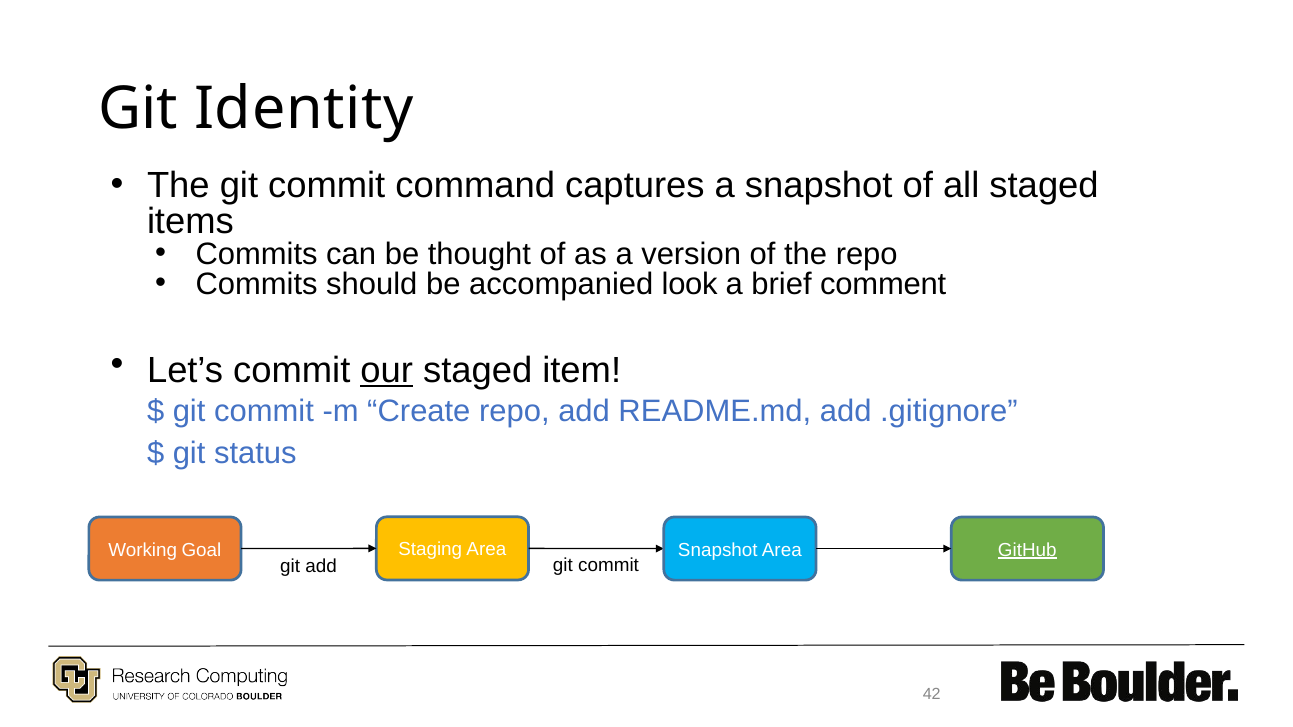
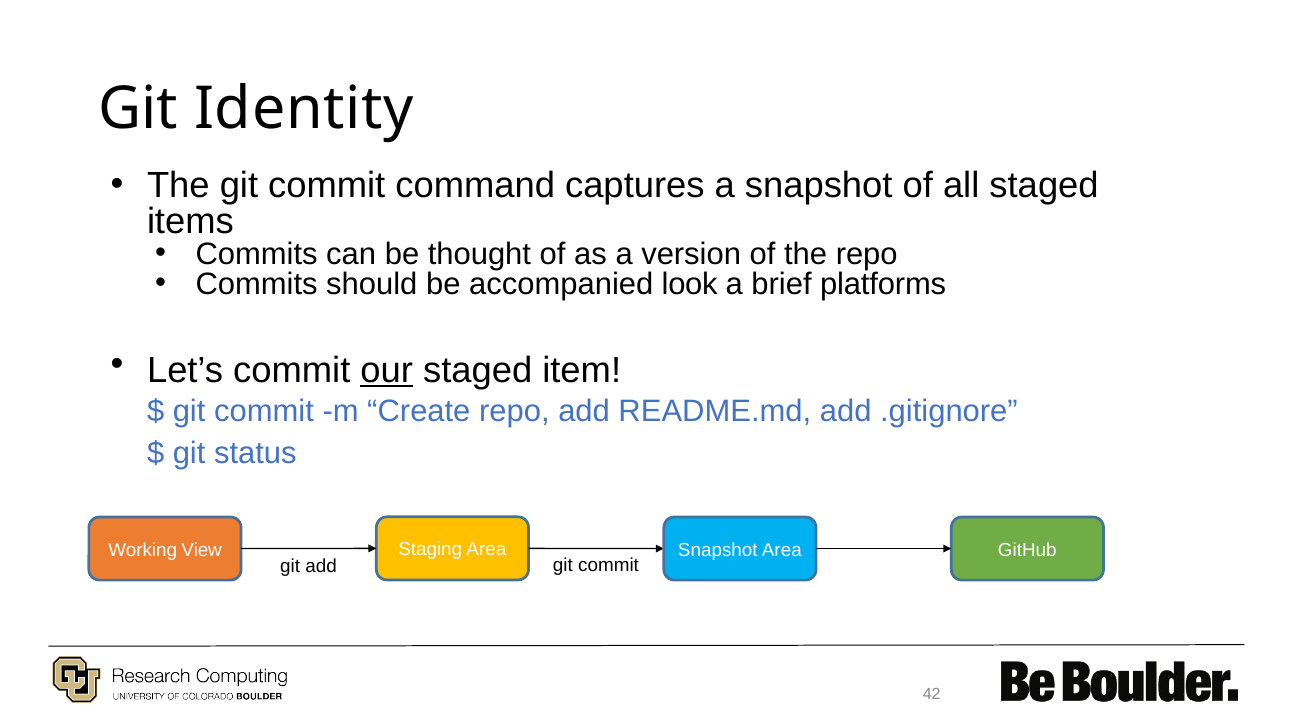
comment: comment -> platforms
Goal: Goal -> View
GitHub underline: present -> none
